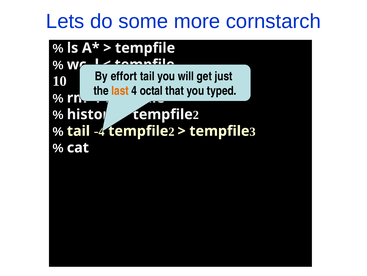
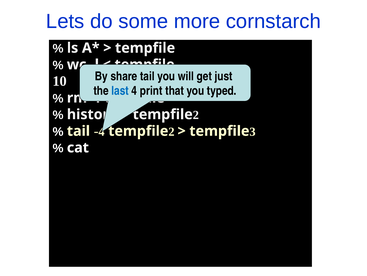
effort: effort -> share
last colour: orange -> blue
octal: octal -> print
